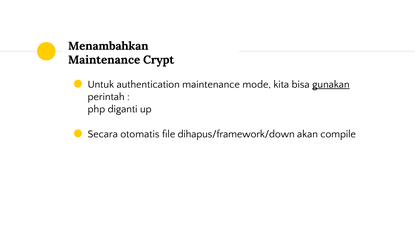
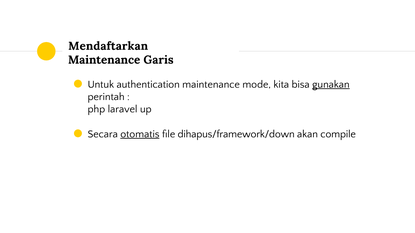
Menambahkan: Menambahkan -> Mendaftarkan
Crypt: Crypt -> Garis
diganti: diganti -> laravel
otomatis underline: none -> present
